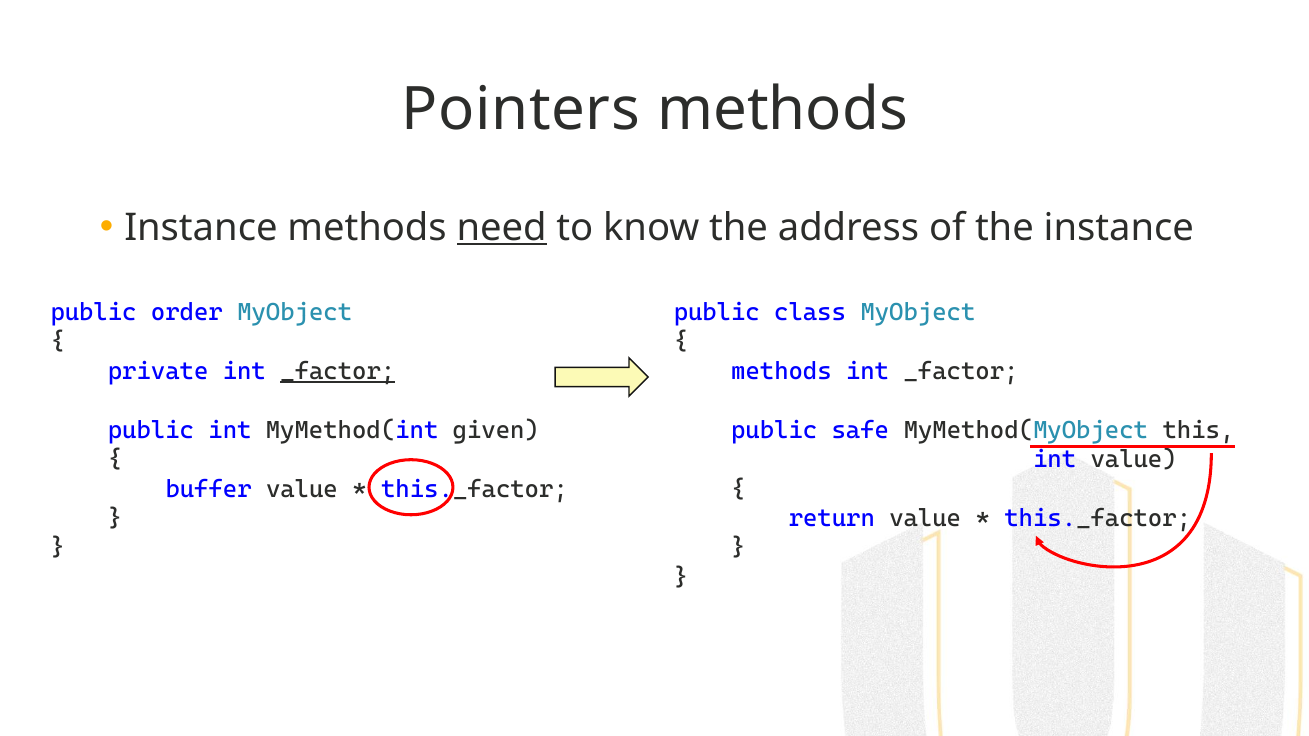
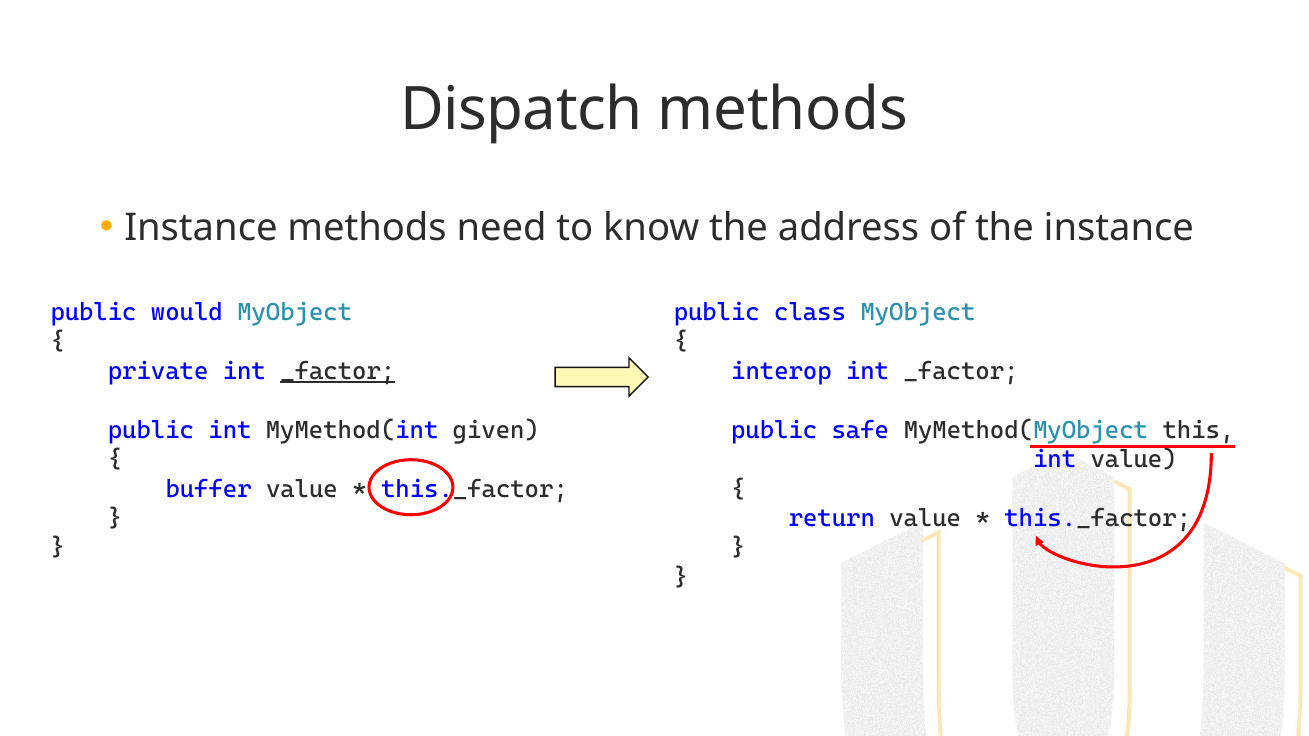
Pointers: Pointers -> Dispatch
need underline: present -> none
order: order -> would
methods at (781, 371): methods -> interop
